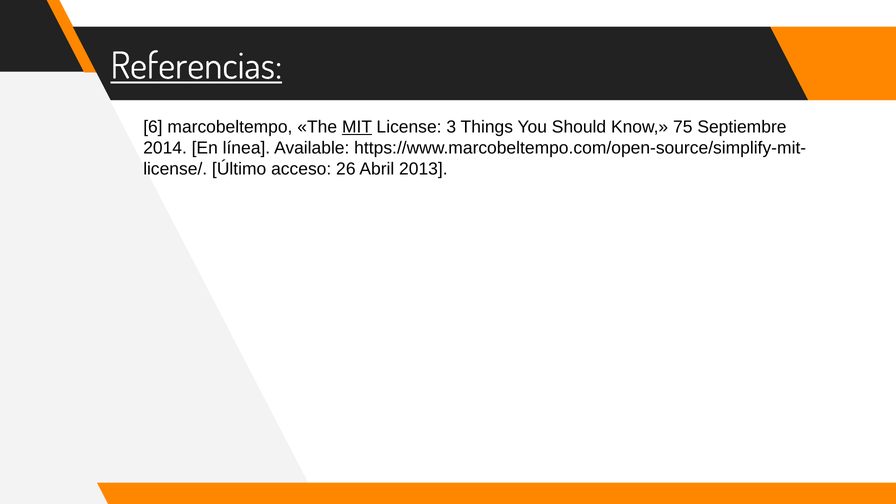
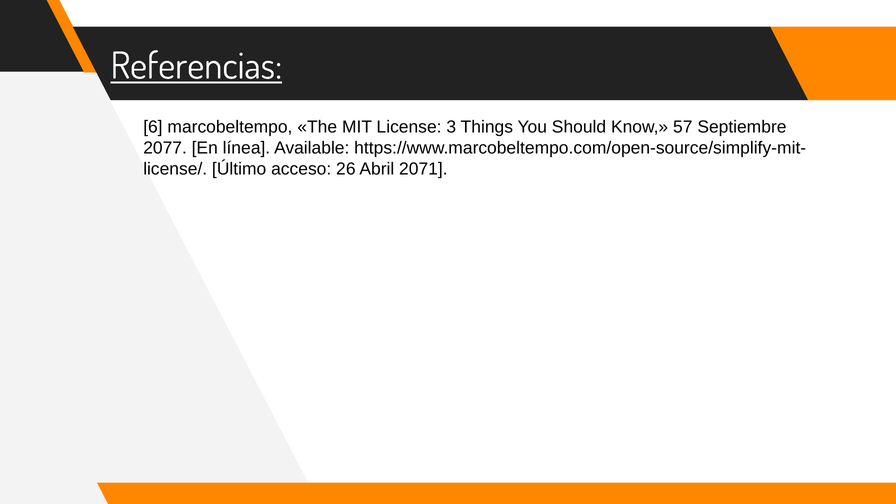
MIT underline: present -> none
75: 75 -> 57
2014: 2014 -> 2077
2013: 2013 -> 2071
